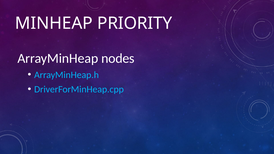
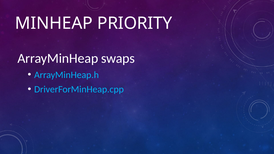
nodes: nodes -> swaps
